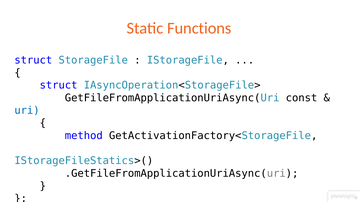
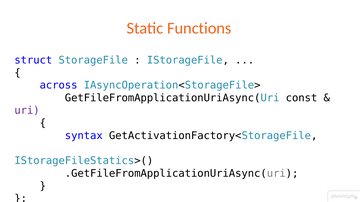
struct at (59, 85): struct -> across
uri colour: blue -> purple
method: method -> syntax
